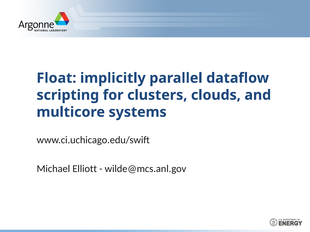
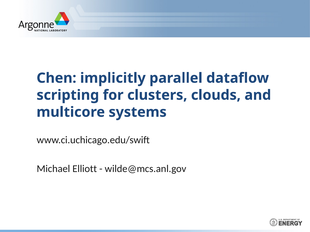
Float: Float -> Chen
